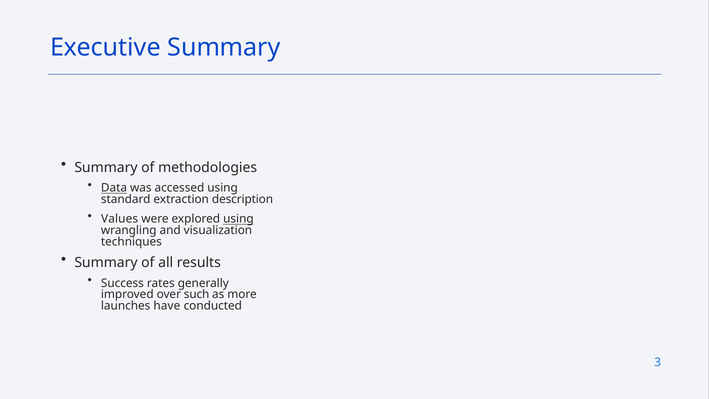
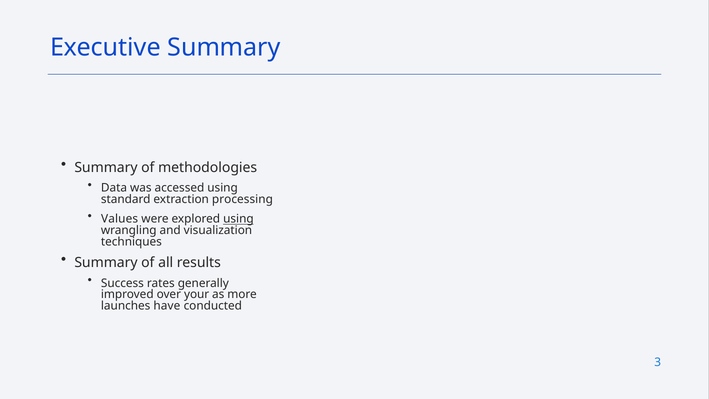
Data underline: present -> none
description: description -> processing
such: such -> your
